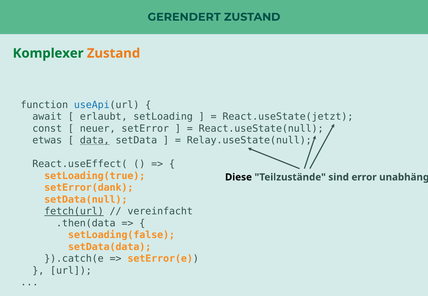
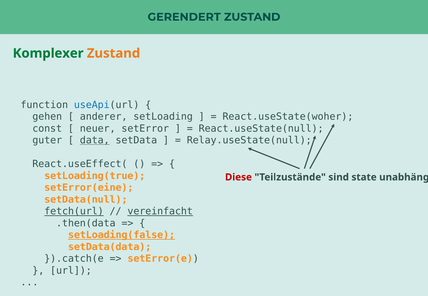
await: await -> gehen
erlaubt: erlaubt -> anderer
React.useState(jetzt: React.useState(jetzt -> React.useState(woher
etwas: etwas -> guter
Diese colour: black -> red
error: error -> state
setError(dank: setError(dank -> setError(eine
vereinfacht underline: none -> present
setLoading(false underline: none -> present
